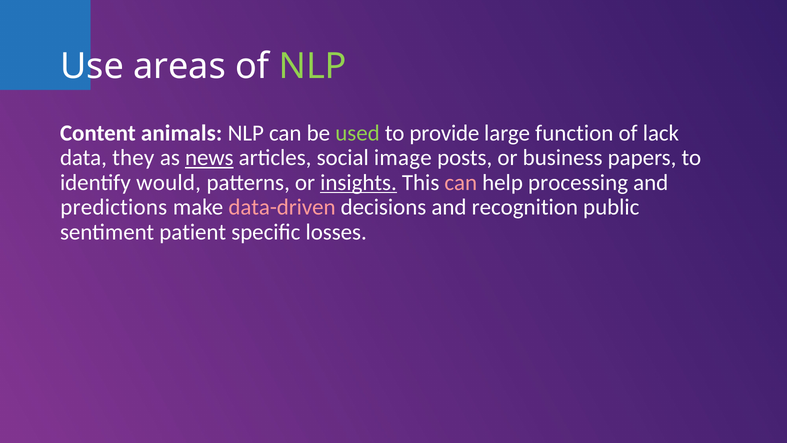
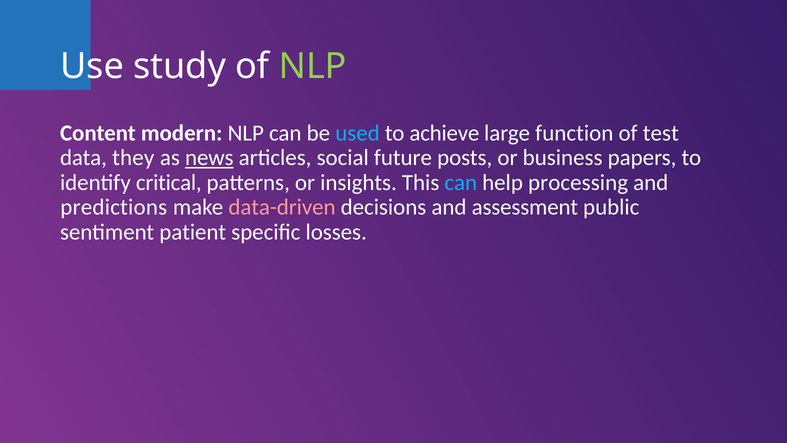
areas: areas -> study
animals: animals -> modern
used colour: light green -> light blue
provide: provide -> achieve
lack: lack -> test
image: image -> future
would: would -> critical
insights underline: present -> none
can at (461, 183) colour: pink -> light blue
recognition: recognition -> assessment
